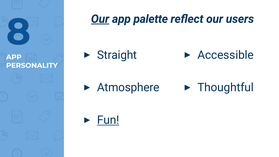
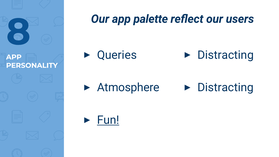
Our at (100, 19) underline: present -> none
Straight: Straight -> Queries
Accessible at (226, 55): Accessible -> Distracting
Thoughtful at (226, 88): Thoughtful -> Distracting
